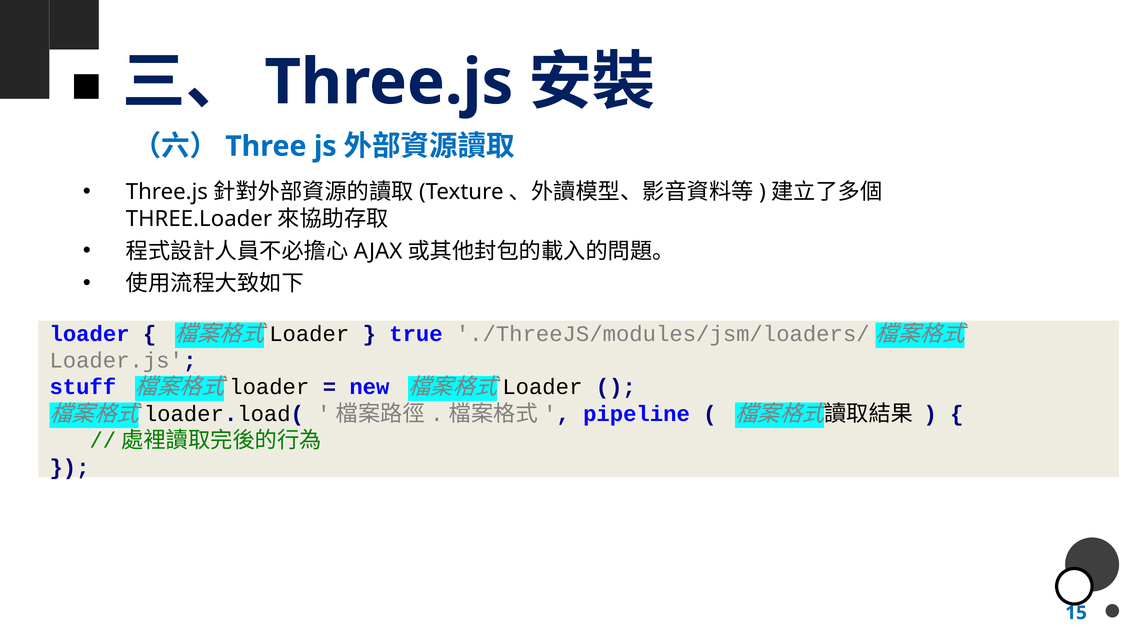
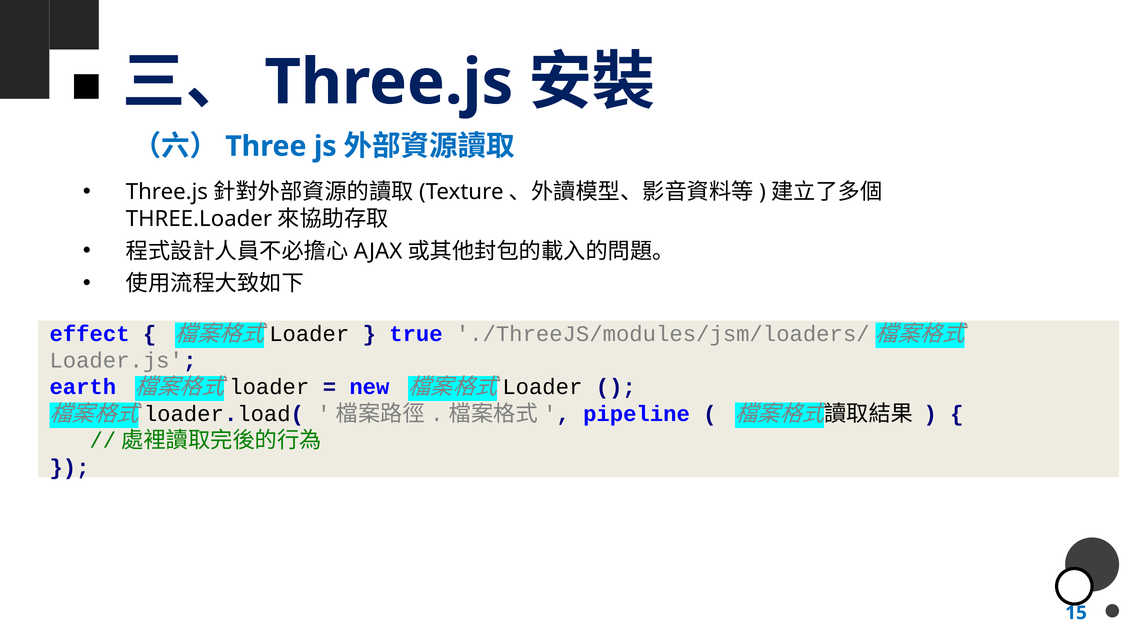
loader: loader -> effect
stuff: stuff -> earth
